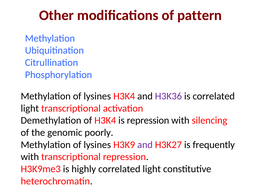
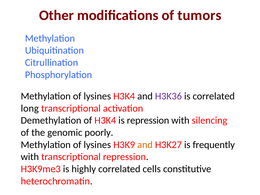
pattern: pattern -> tumors
light at (30, 108): light -> long
and at (145, 145) colour: purple -> orange
highly correlated light: light -> cells
